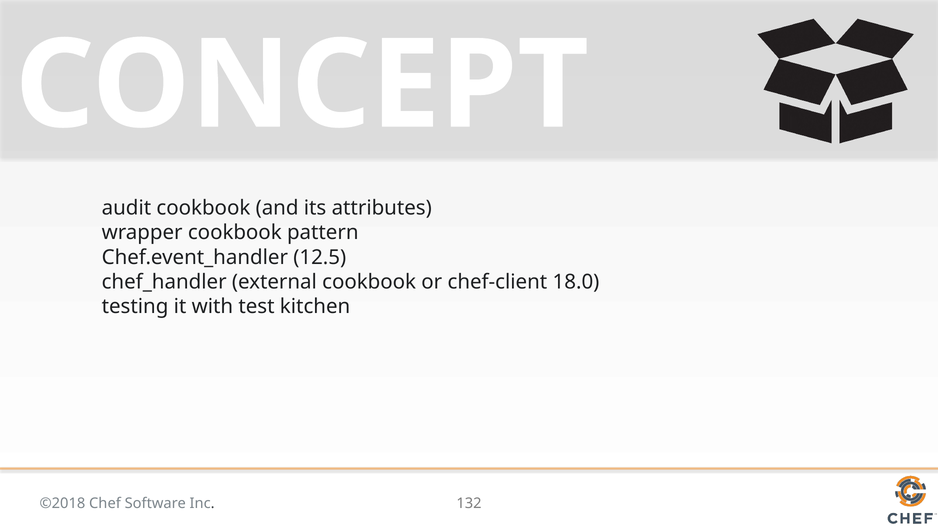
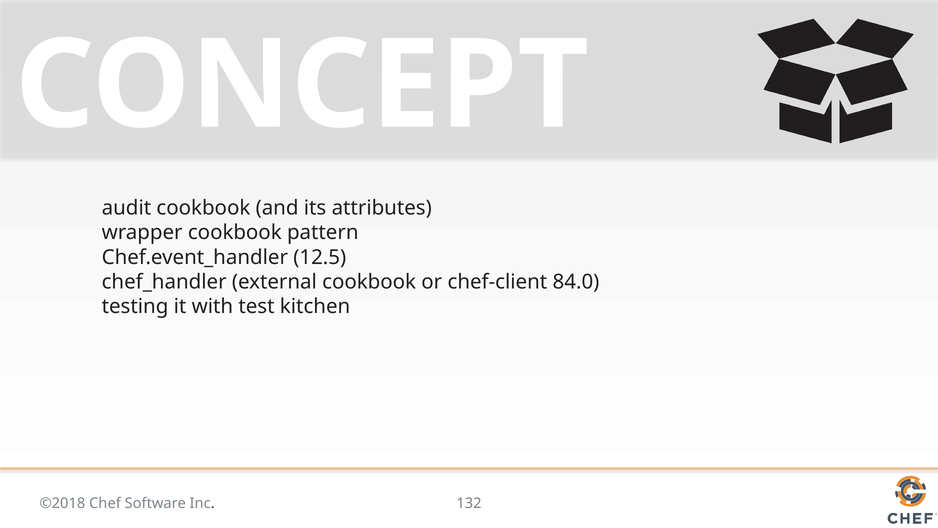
18.0: 18.0 -> 84.0
